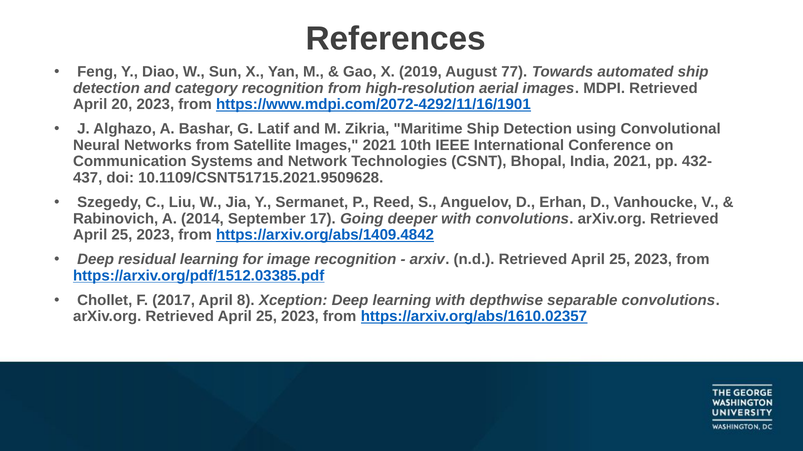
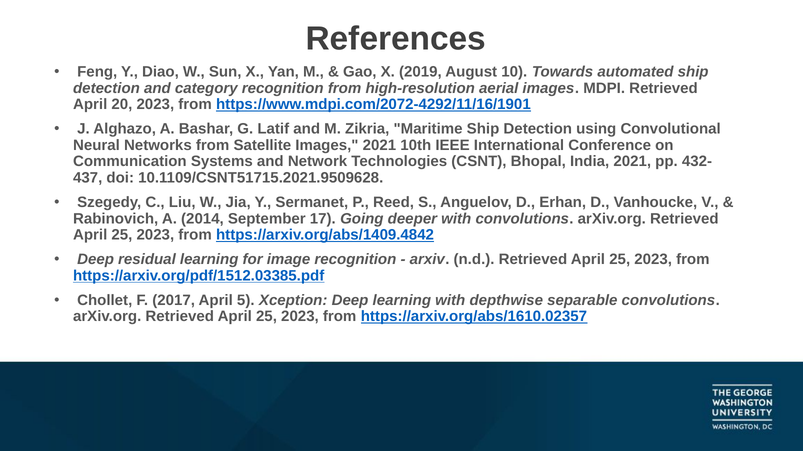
77: 77 -> 10
8: 8 -> 5
